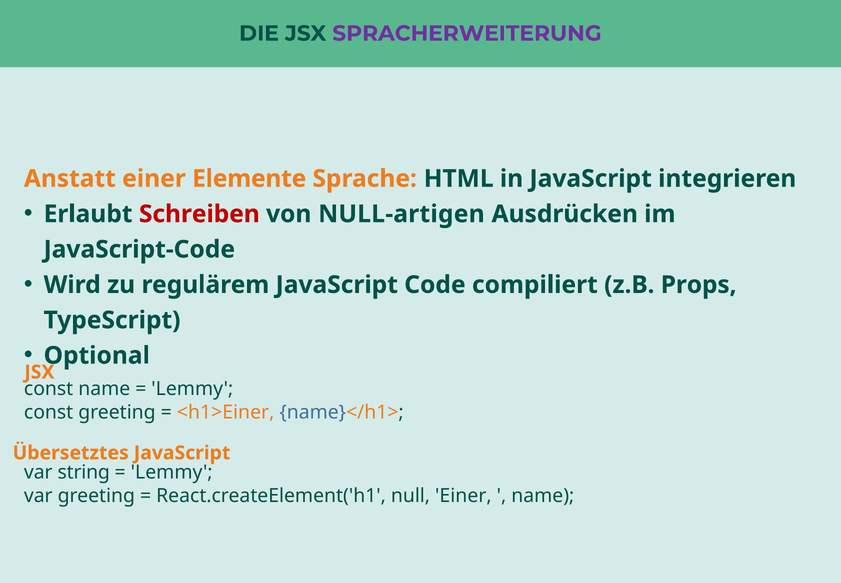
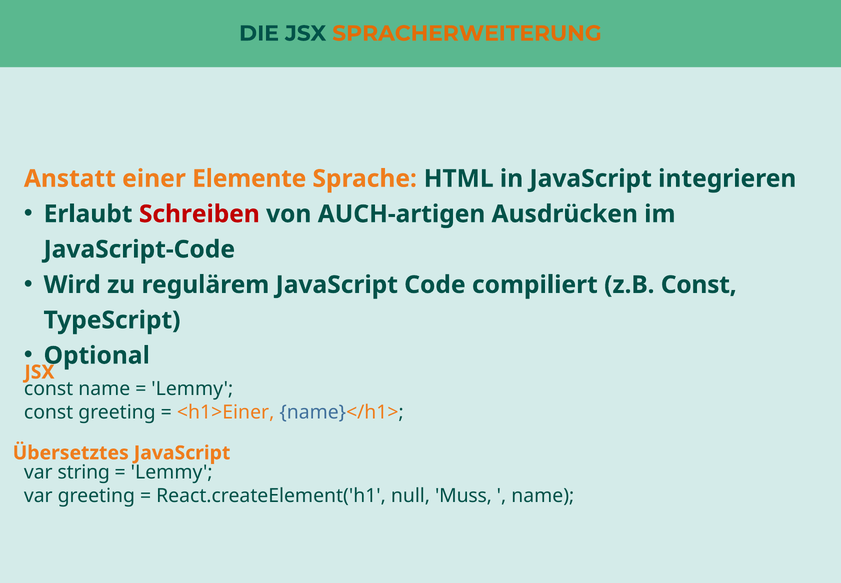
SPRACHERWEITERUNG colour: purple -> orange
NULL-artigen: NULL-artigen -> AUCH-artigen
z.B Props: Props -> Const
null Einer: Einer -> Muss
